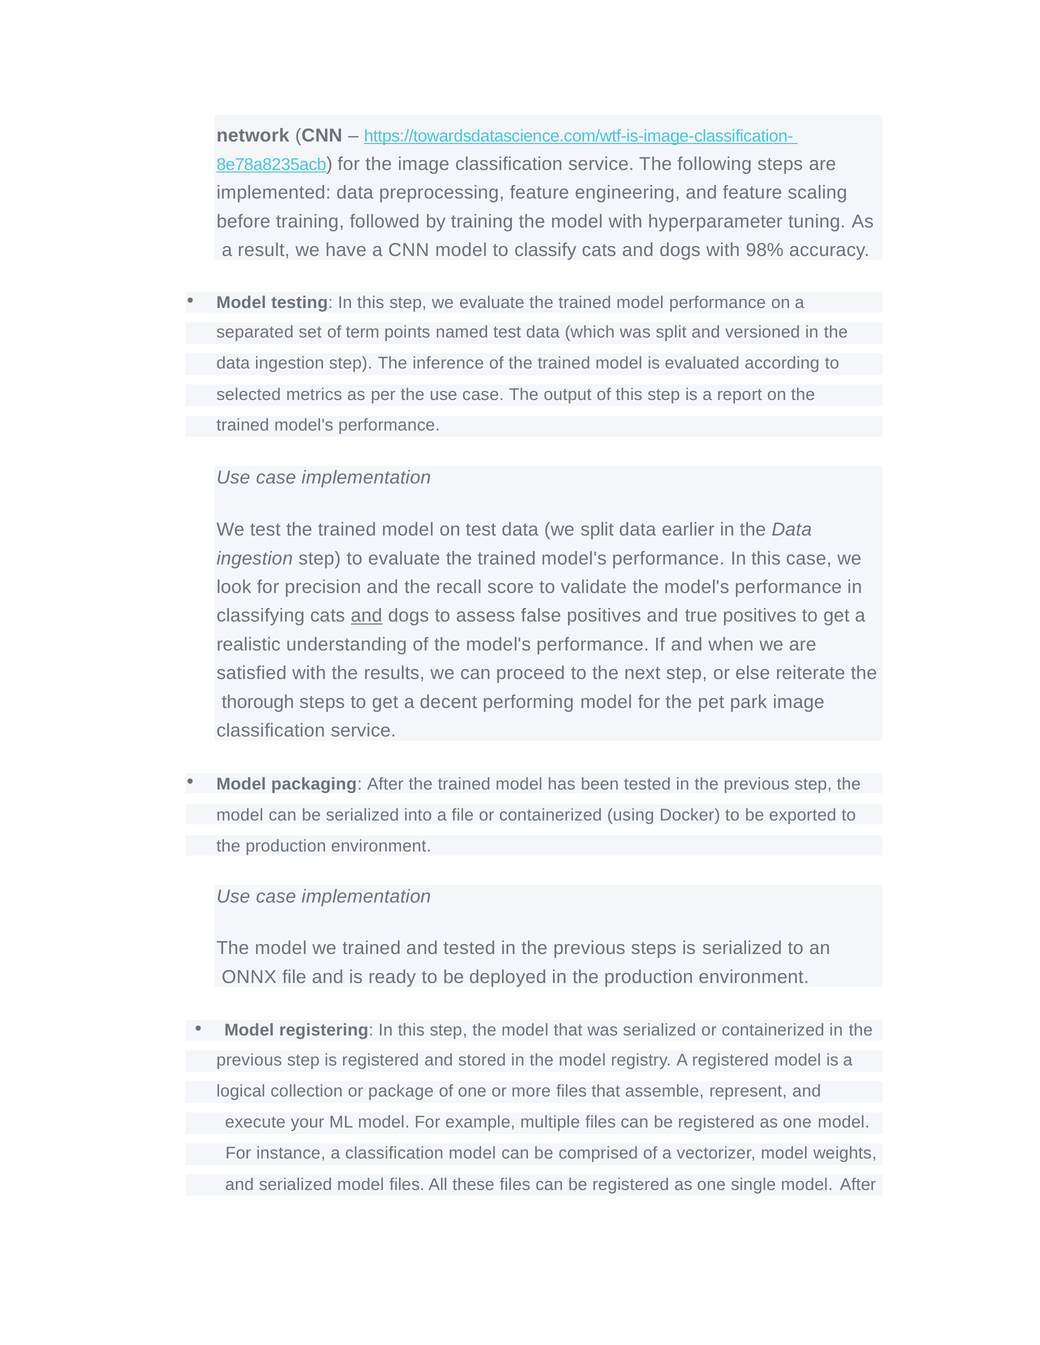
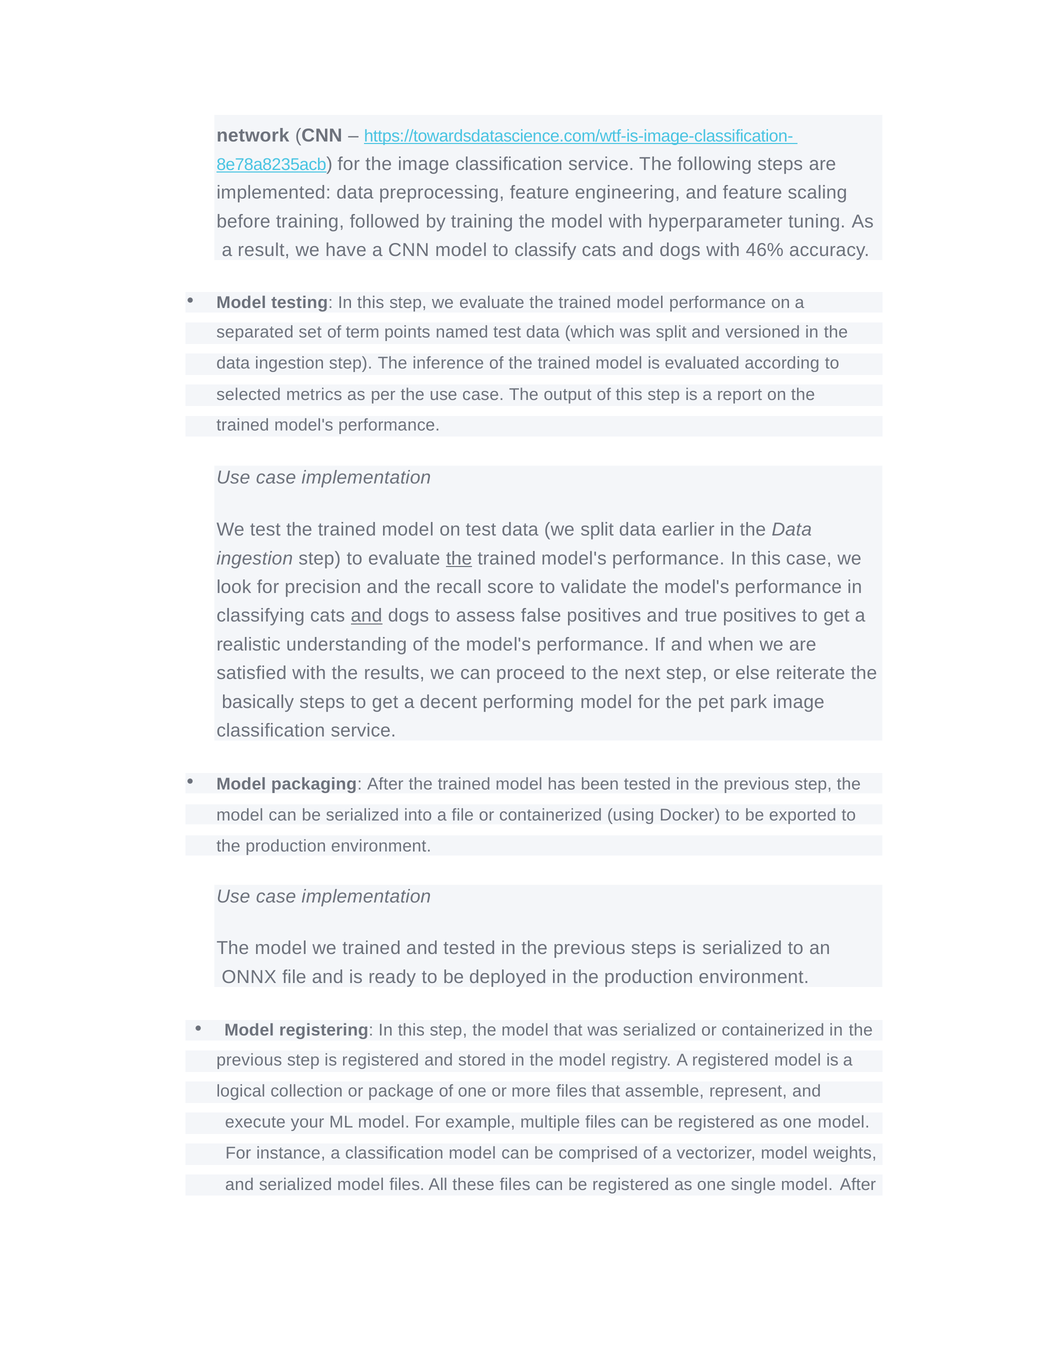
98%: 98% -> 46%
the at (459, 559) underline: none -> present
thorough: thorough -> basically
